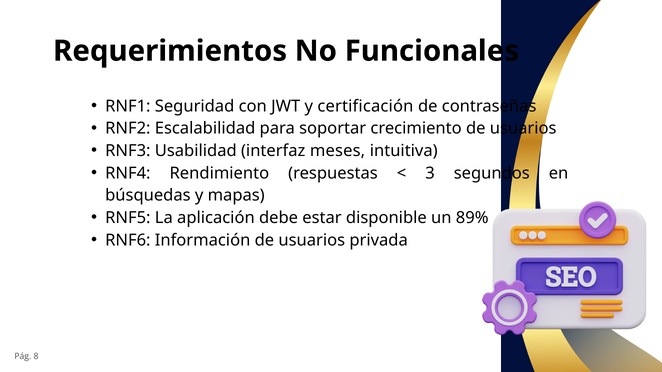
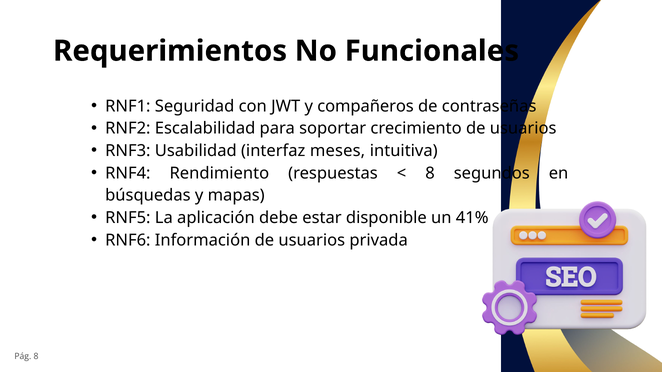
certificación: certificación -> compañeros
3 at (430, 173): 3 -> 8
89%: 89% -> 41%
